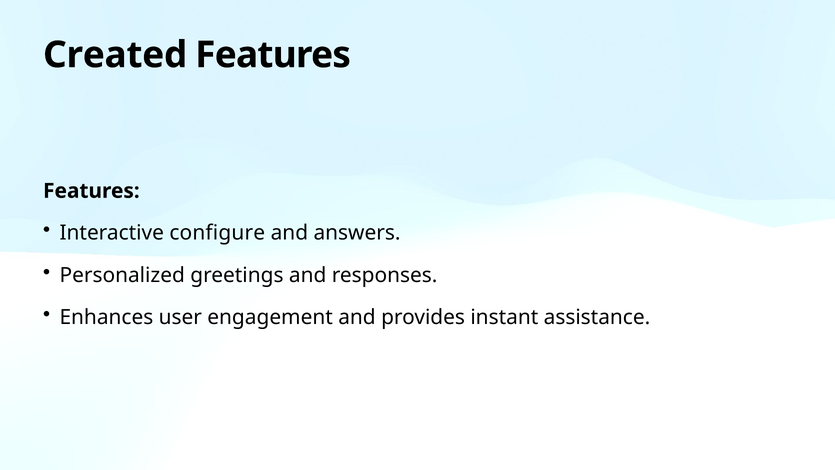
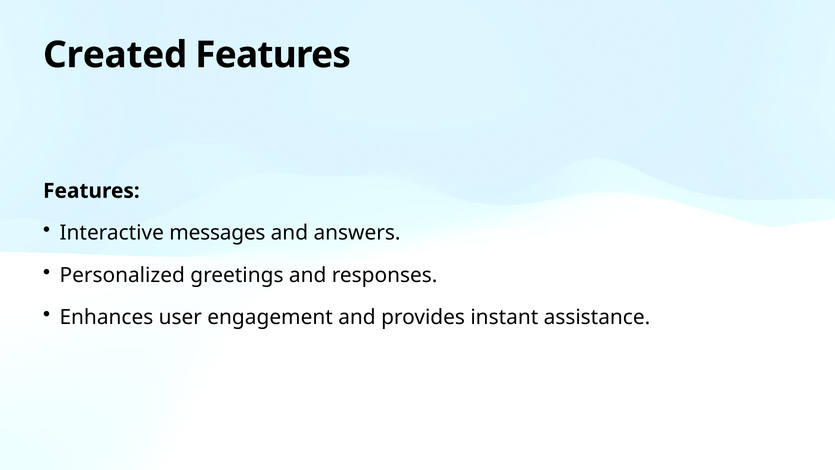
configure: configure -> messages
